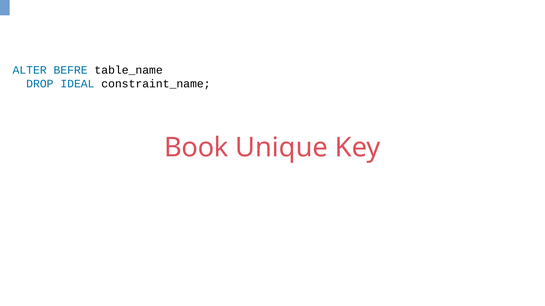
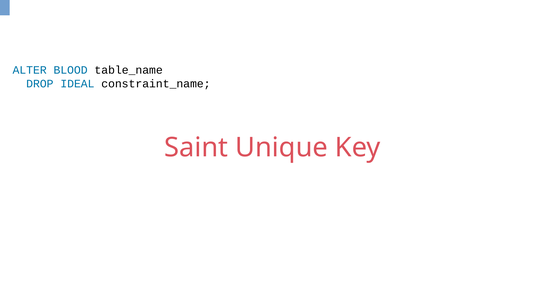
BEFRE: BEFRE -> BLOOD
Book: Book -> Saint
